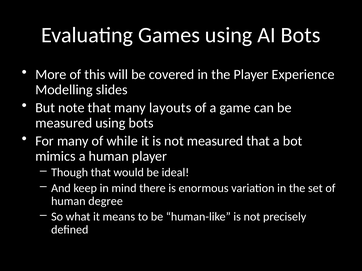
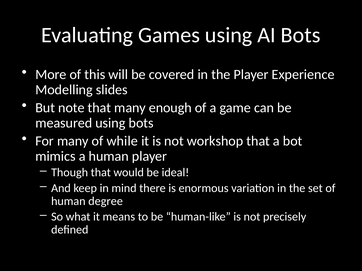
layouts: layouts -> enough
not measured: measured -> workshop
